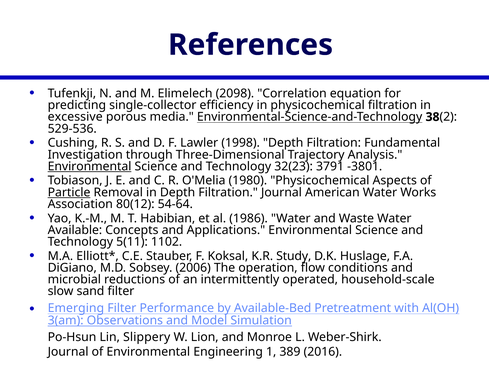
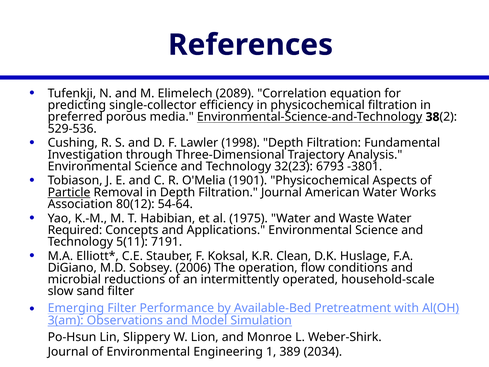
2098: 2098 -> 2089
excessive: excessive -> preferred
Environmental at (90, 166) underline: present -> none
3791: 3791 -> 6793
1980: 1980 -> 1901
1986: 1986 -> 1975
Available: Available -> Required
1102: 1102 -> 7191
Study: Study -> Clean
2016: 2016 -> 2034
